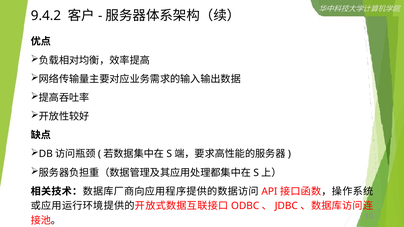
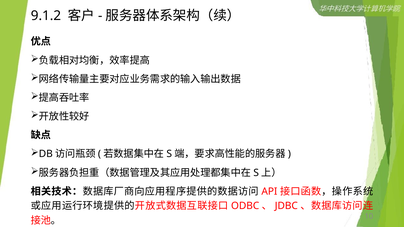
9.4.2: 9.4.2 -> 9.1.2
